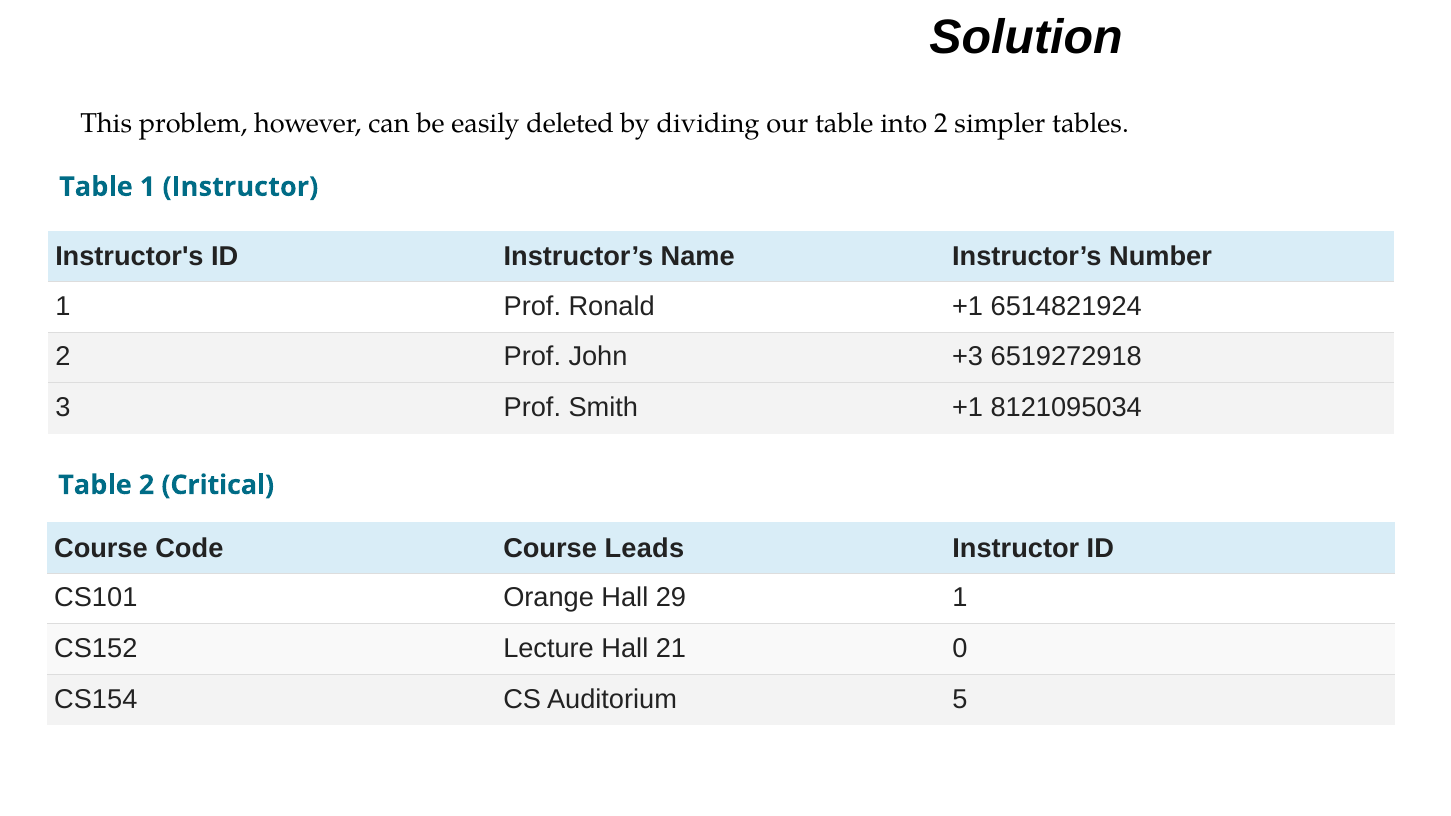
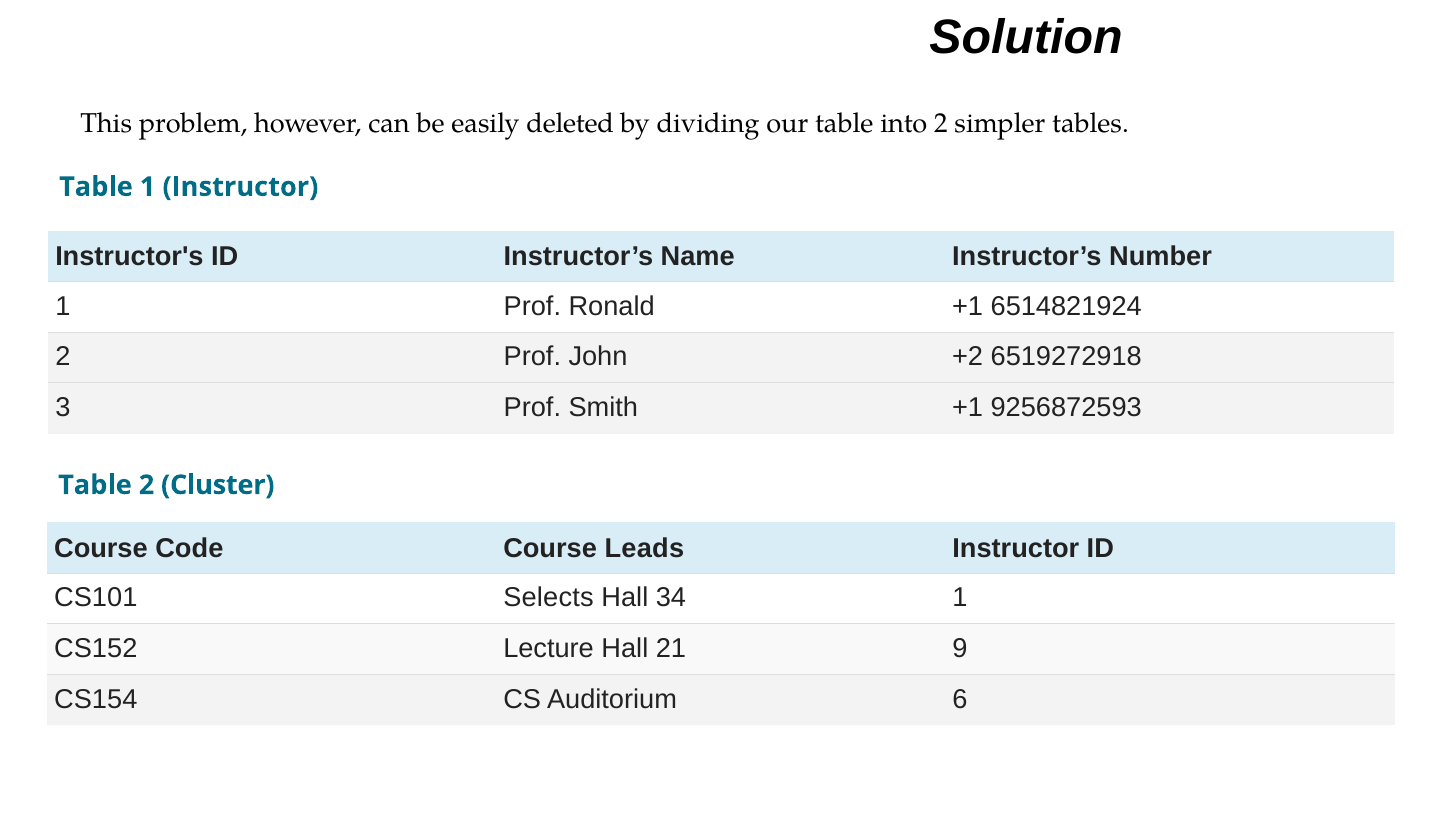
+3: +3 -> +2
8121095034: 8121095034 -> 9256872593
Critical: Critical -> Cluster
Orange: Orange -> Selects
29: 29 -> 34
0: 0 -> 9
5: 5 -> 6
